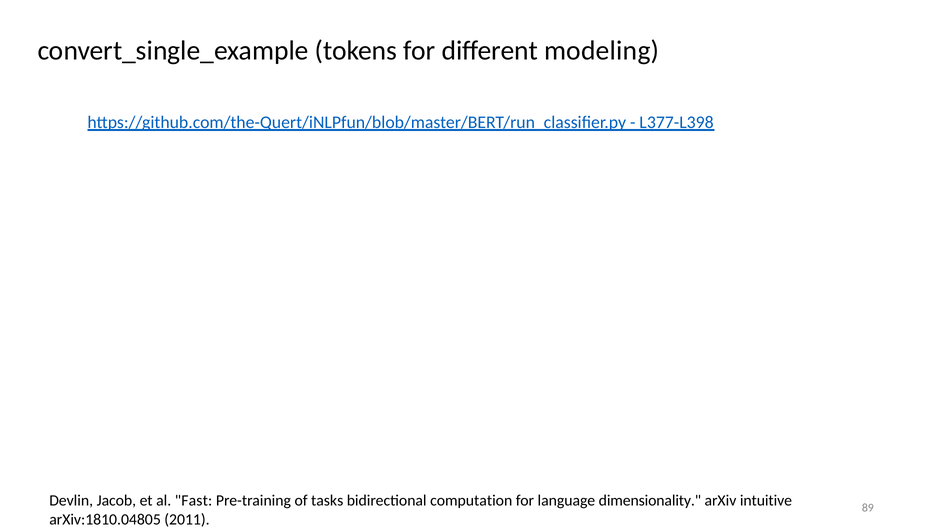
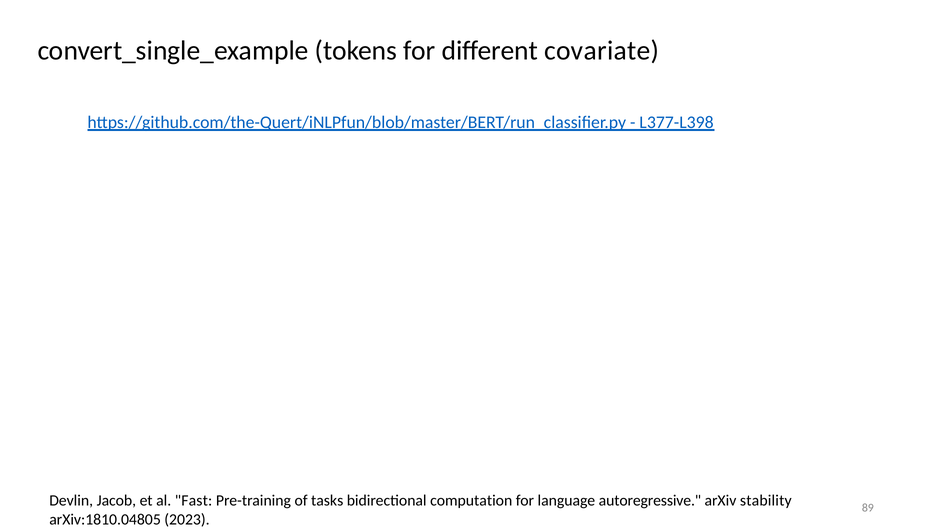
modeling: modeling -> covariate
dimensionality: dimensionality -> autoregressive
intuitive: intuitive -> stability
2011: 2011 -> 2023
